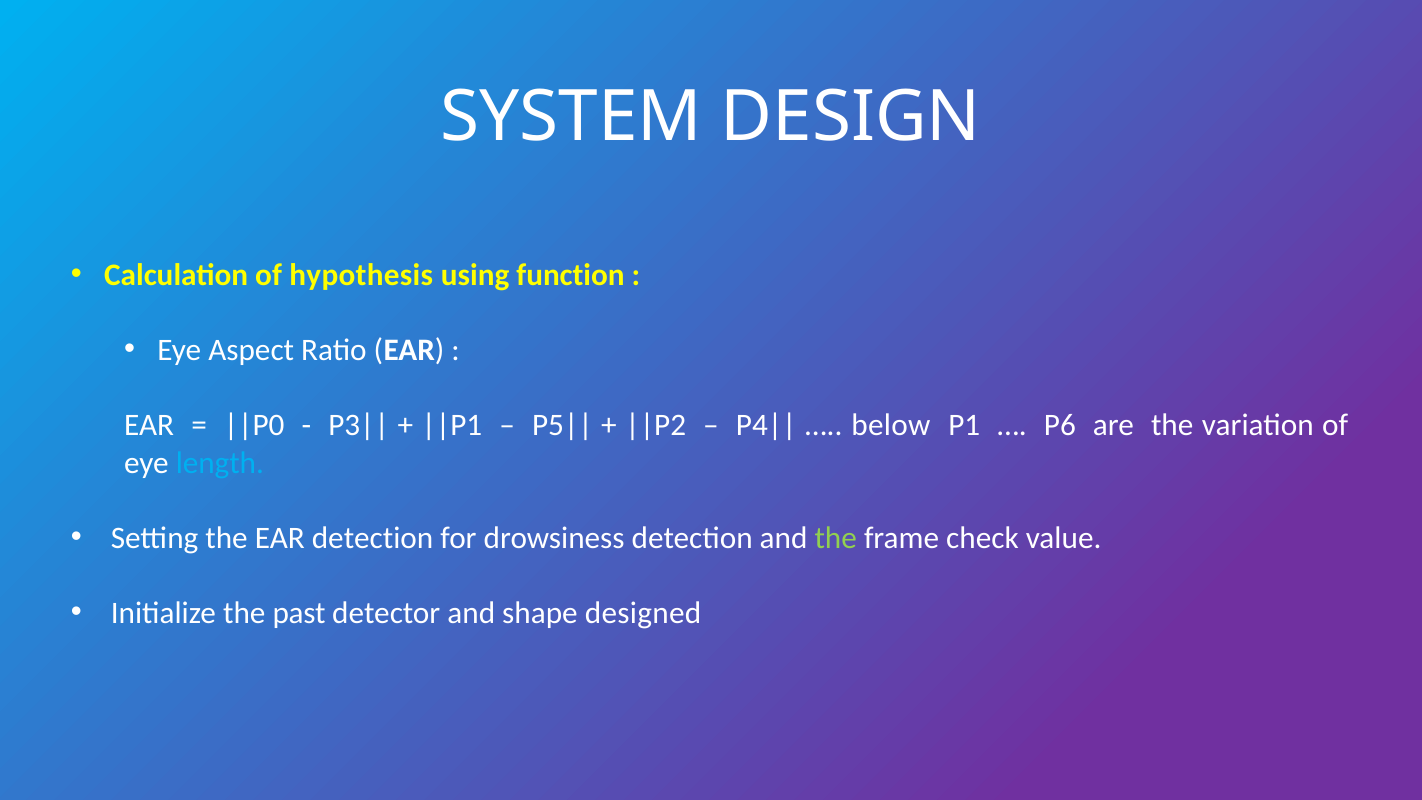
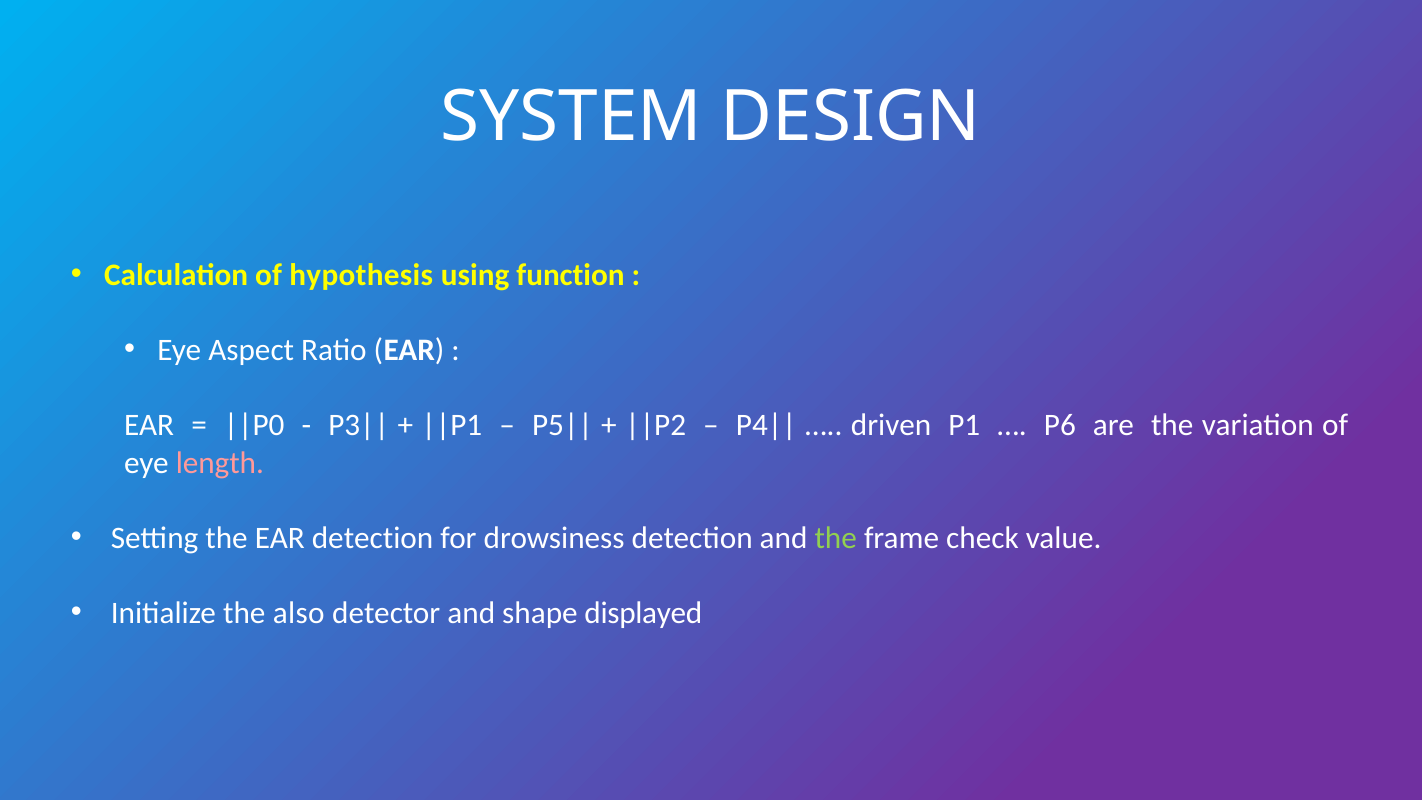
below: below -> driven
length colour: light blue -> pink
past: past -> also
designed: designed -> displayed
